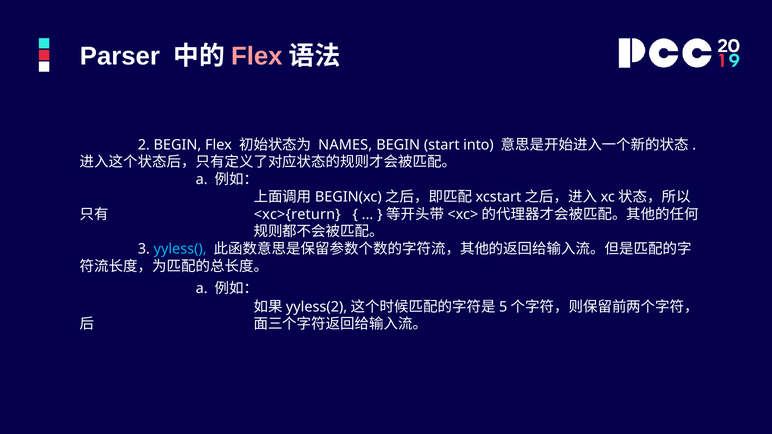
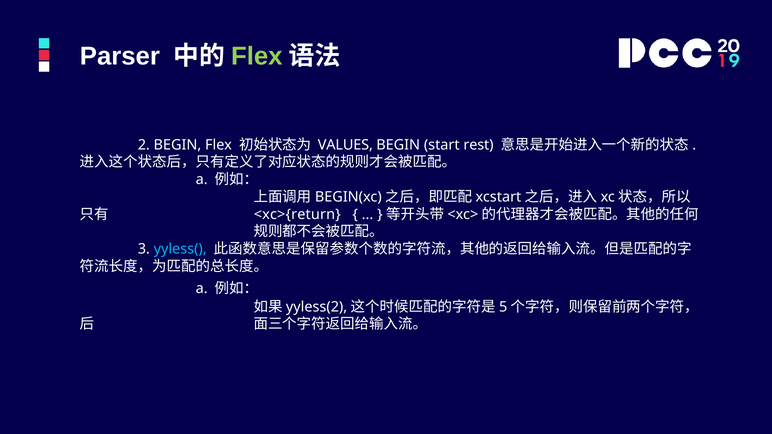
Flex at (257, 56) colour: pink -> light green
NAMES: NAMES -> VALUES
into: into -> rest
